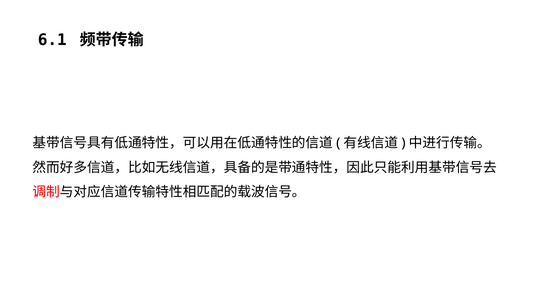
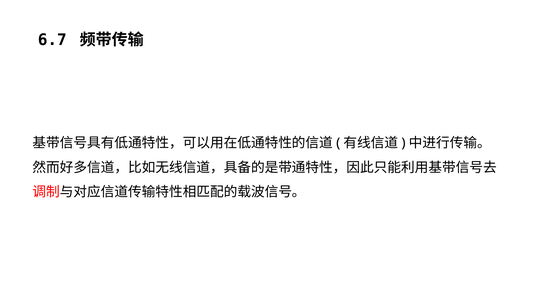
6.1: 6.1 -> 6.7
